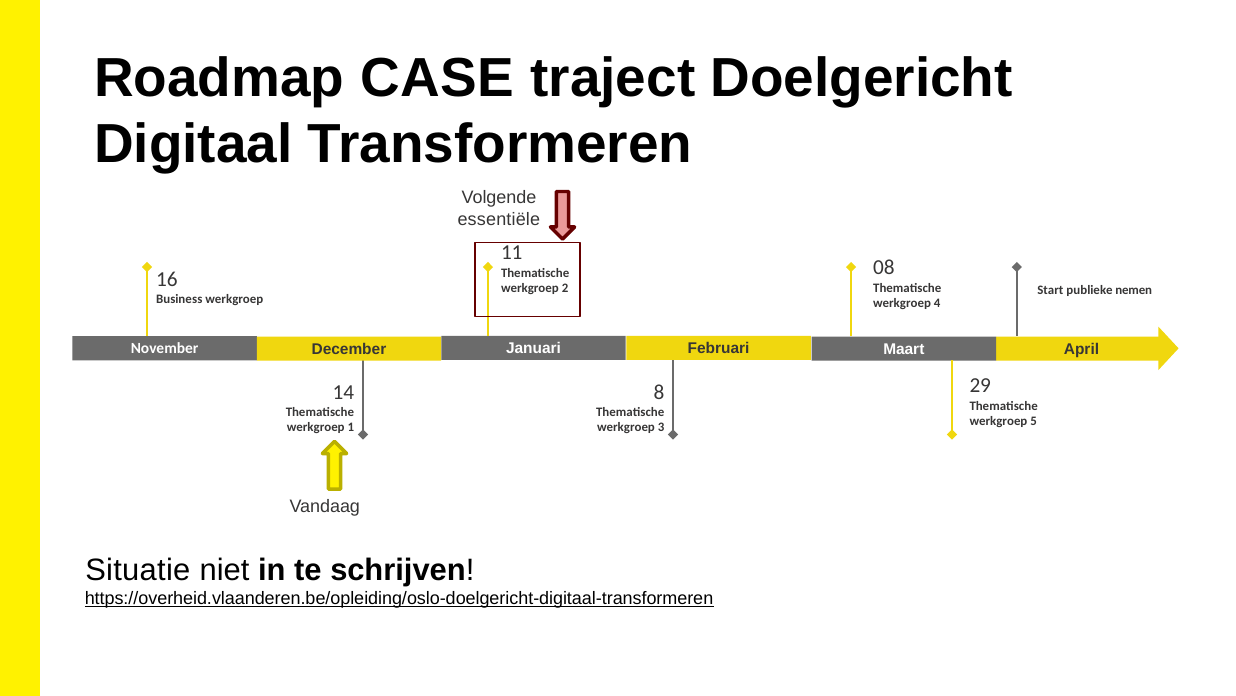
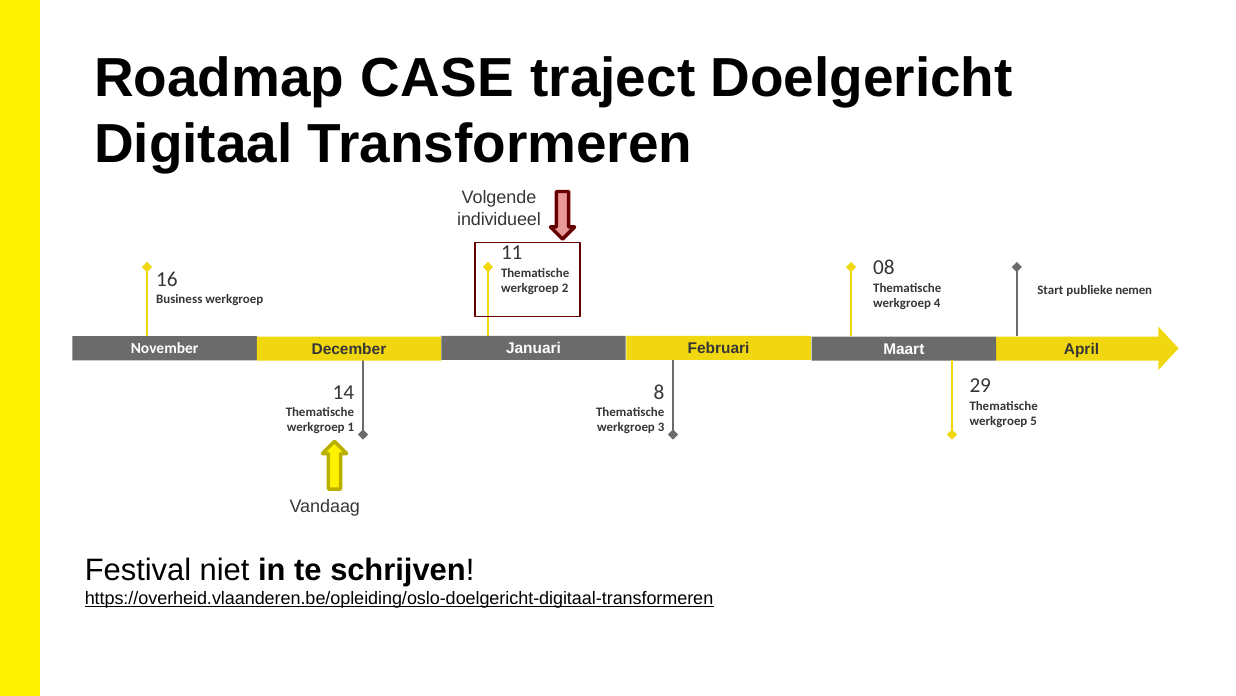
essentiële: essentiële -> individueel
Situatie: Situatie -> Festival
